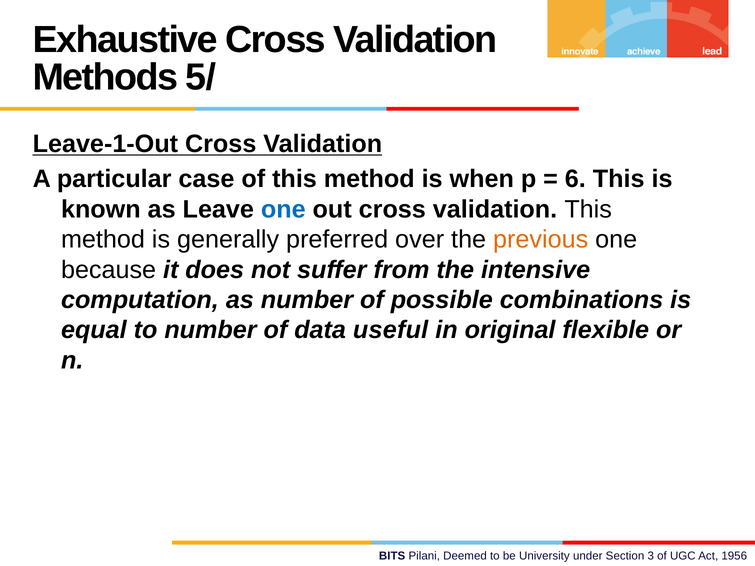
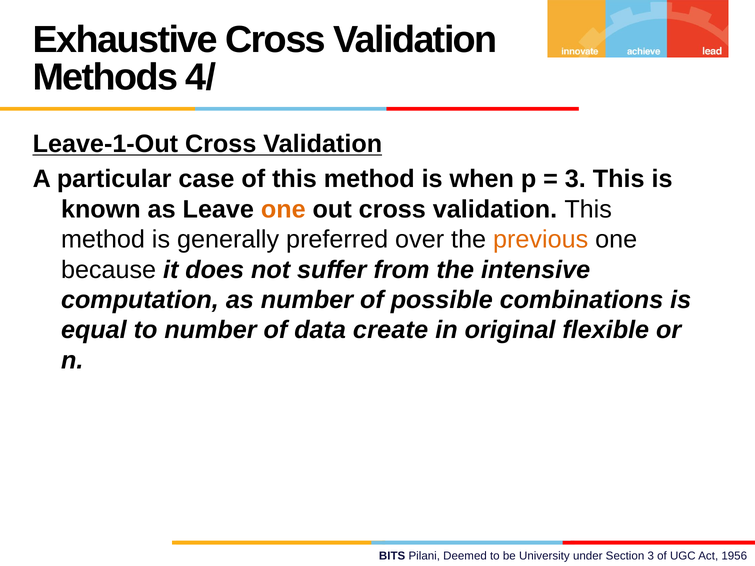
5/: 5/ -> 4/
6 at (575, 179): 6 -> 3
one at (283, 209) colour: blue -> orange
useful: useful -> create
